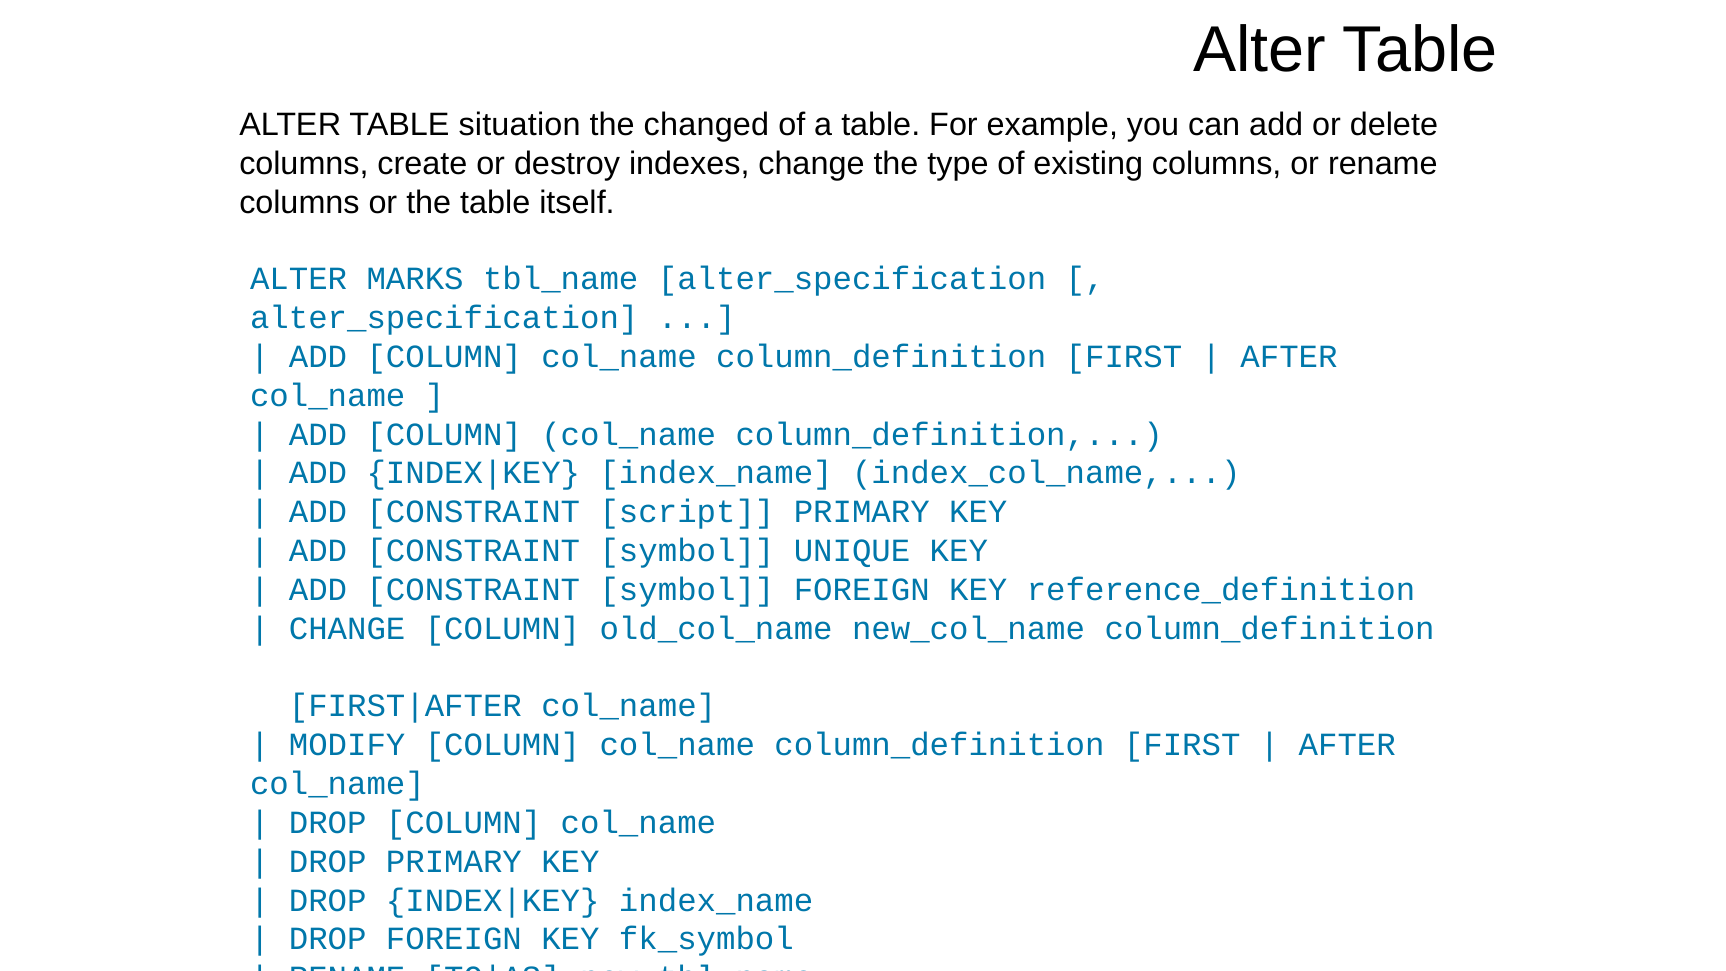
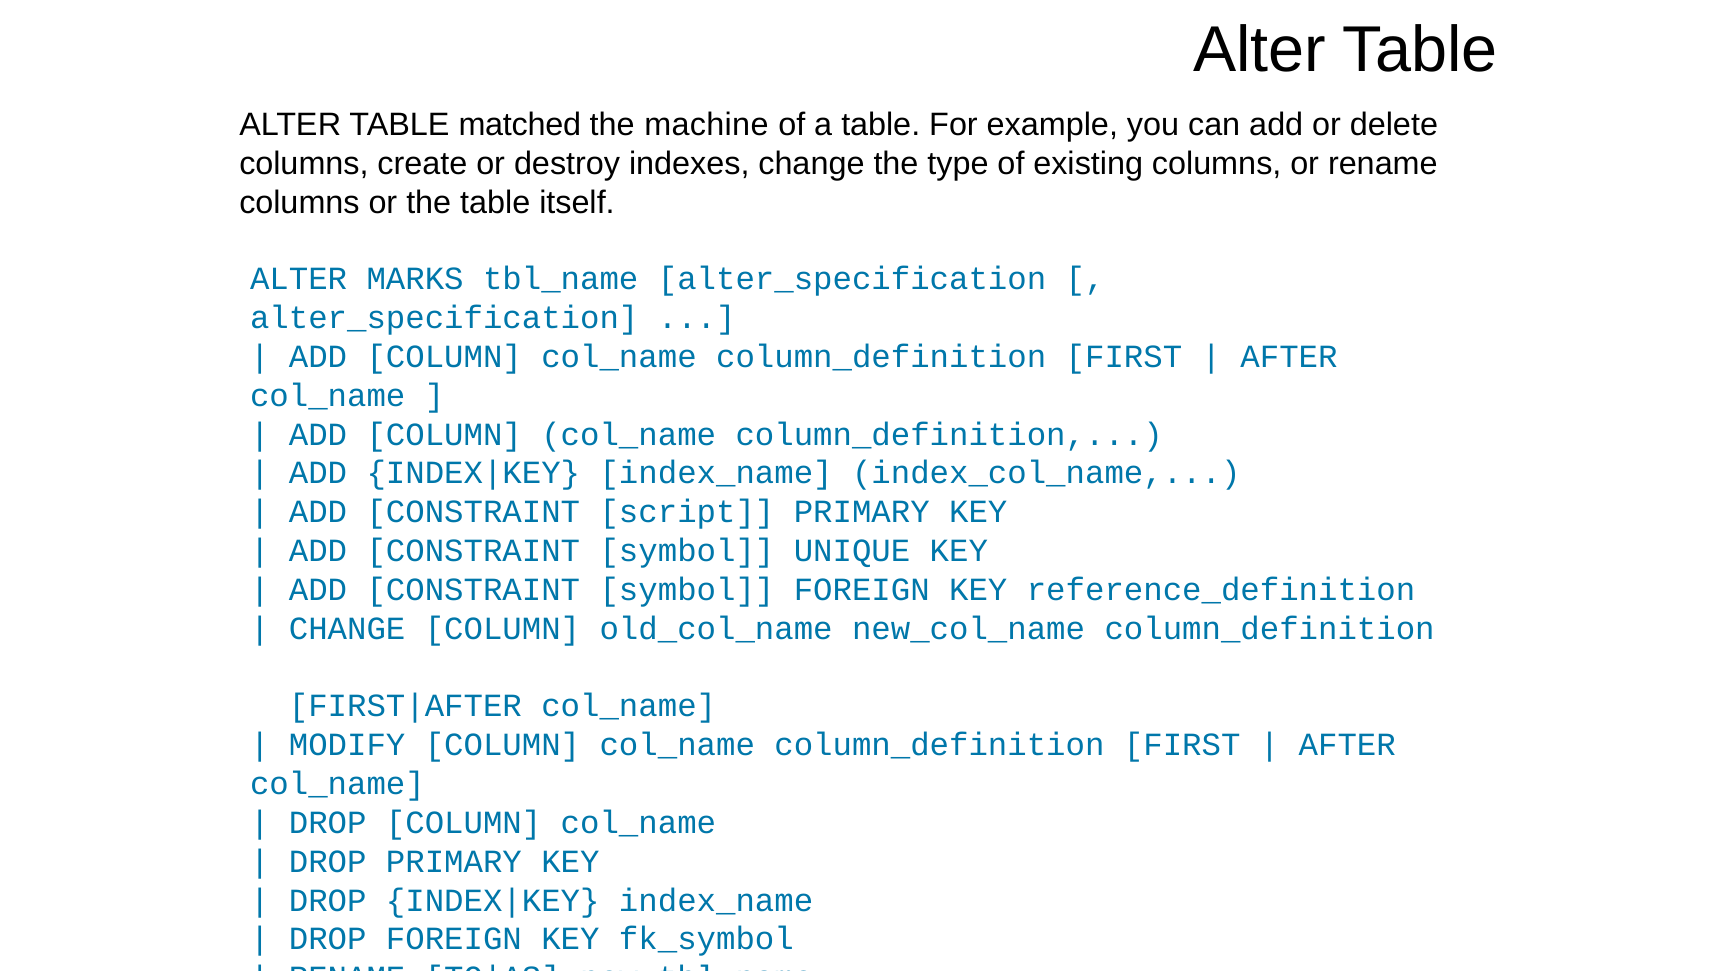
situation: situation -> matched
changed: changed -> machine
